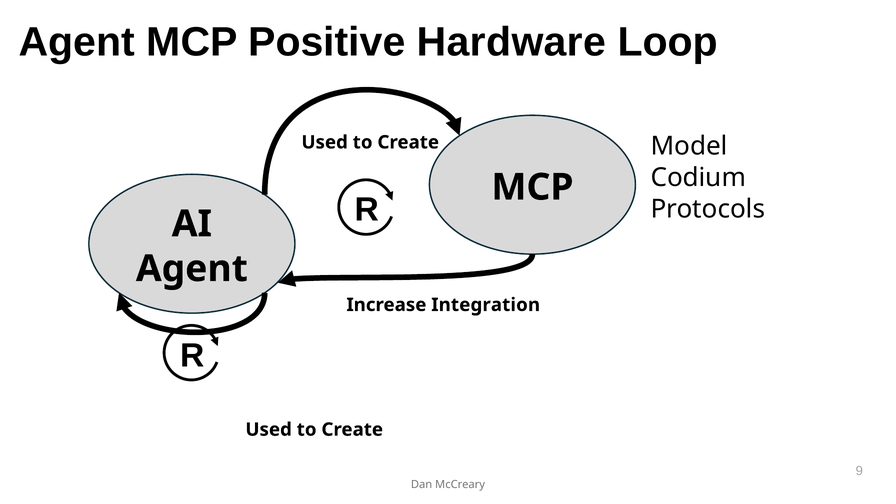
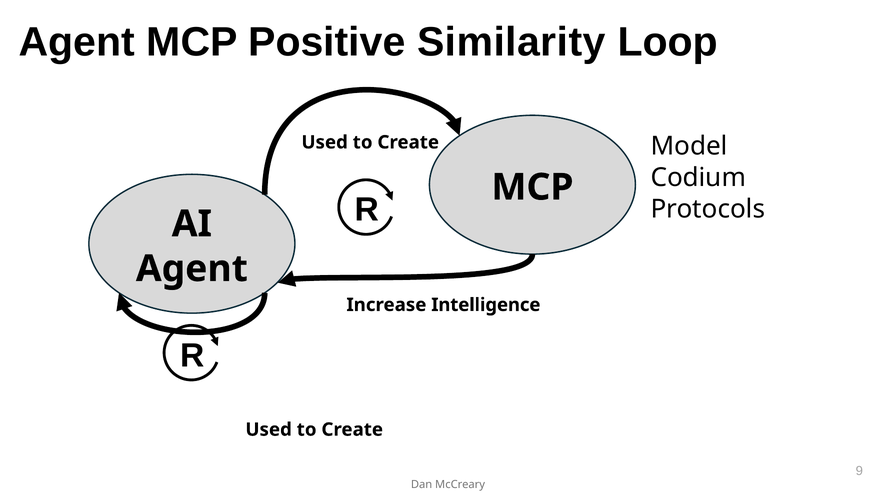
Hardware: Hardware -> Similarity
Integration: Integration -> Intelligence
